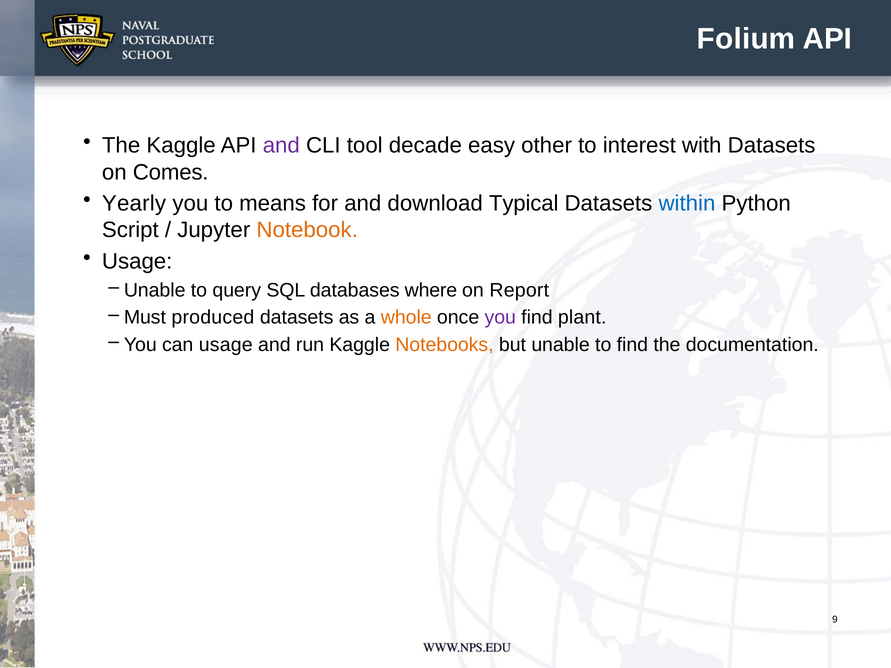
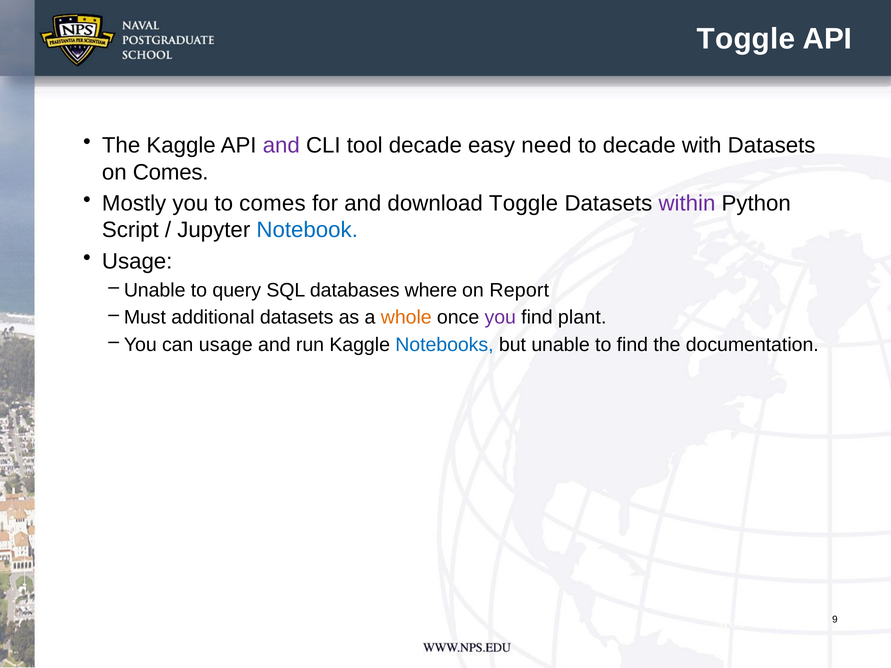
Folium at (746, 39): Folium -> Toggle
other: other -> need
to interest: interest -> decade
Yearly: Yearly -> Mostly
to means: means -> comes
download Typical: Typical -> Toggle
within colour: blue -> purple
Notebook colour: orange -> blue
produced: produced -> additional
Notebooks colour: orange -> blue
